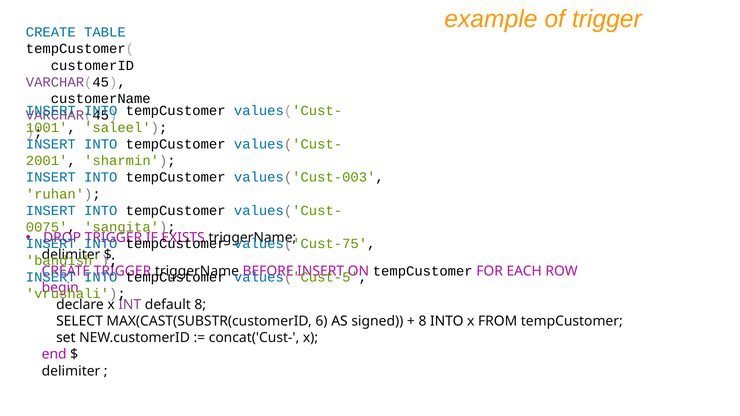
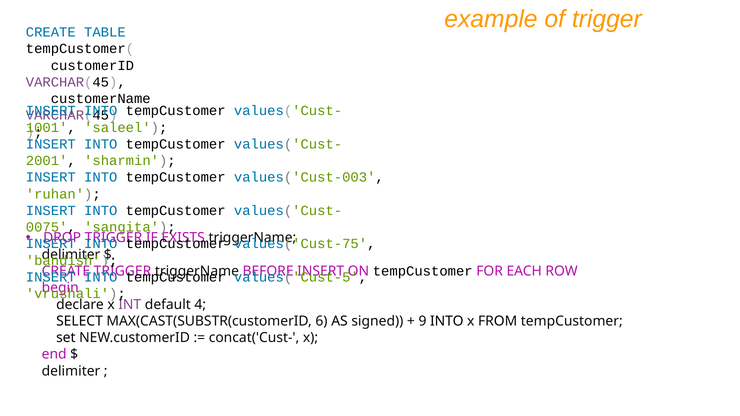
default 8: 8 -> 4
8 at (422, 321): 8 -> 9
